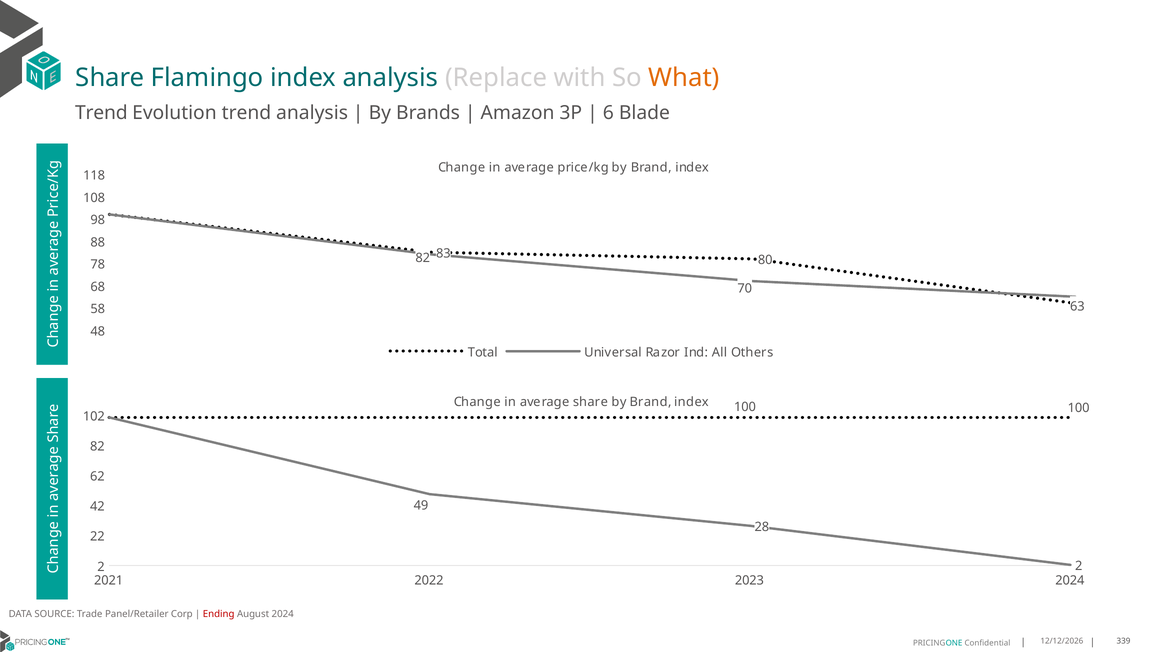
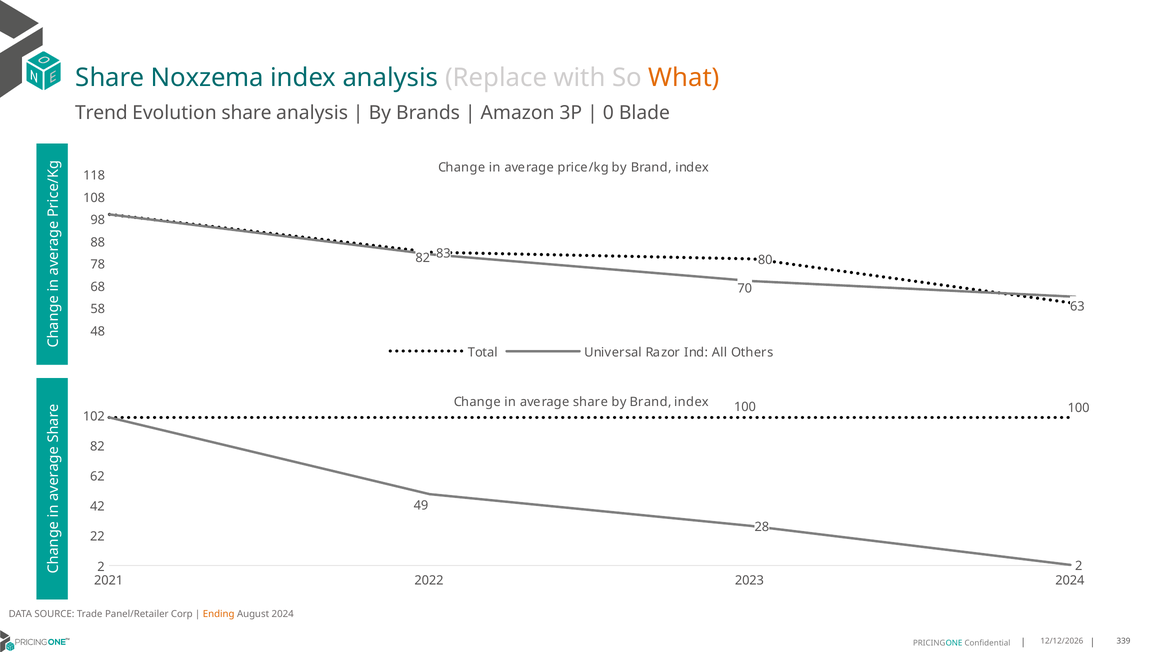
Flamingo: Flamingo -> Noxzema
Evolution trend: trend -> share
6: 6 -> 0
Ending colour: red -> orange
